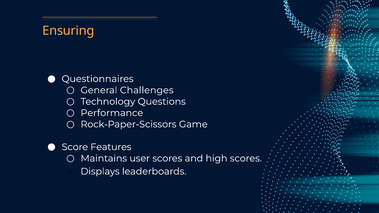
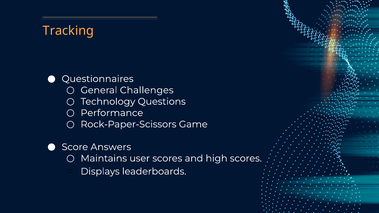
Ensuring: Ensuring -> Tracking
Features: Features -> Answers
